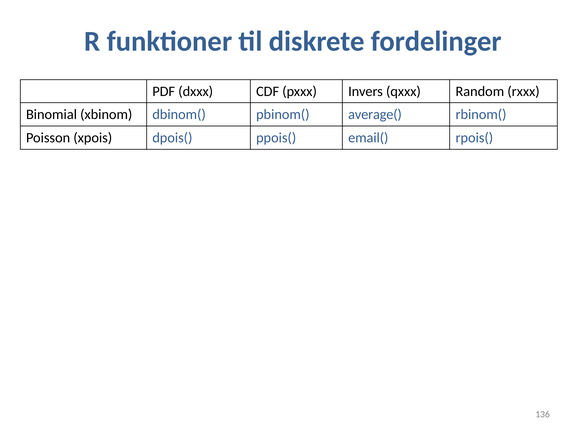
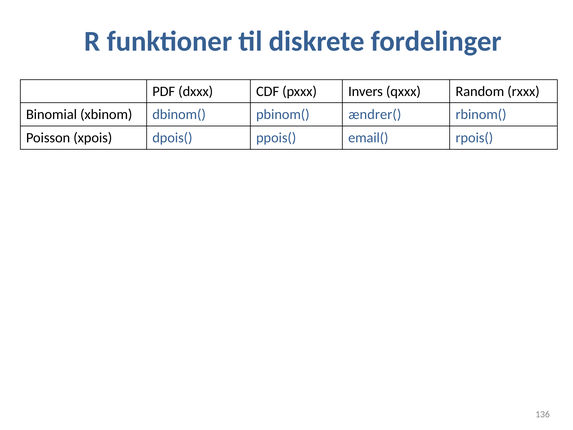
average(: average( -> ændrer(
